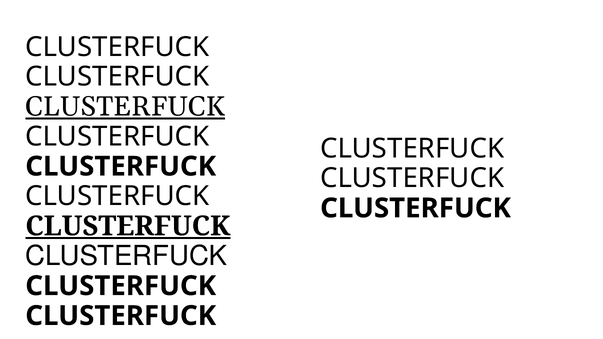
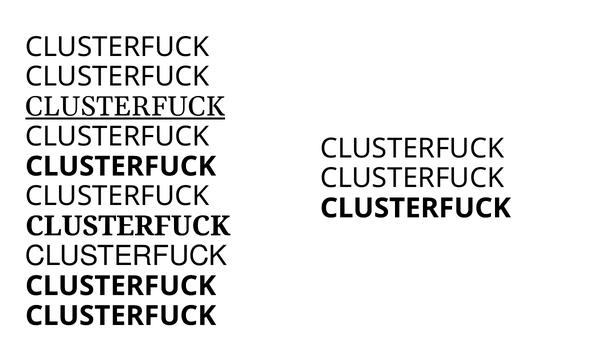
CLUSTERFUCK at (128, 226) underline: present -> none
